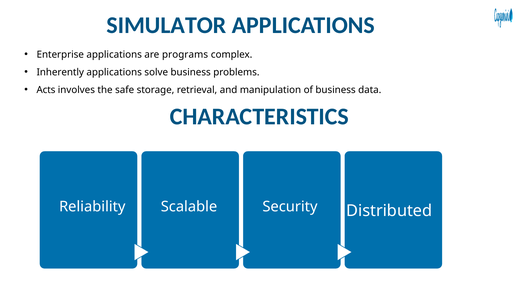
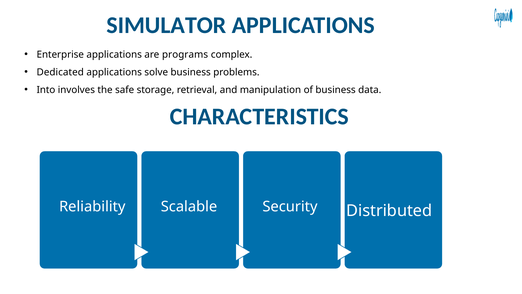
Inherently: Inherently -> Dedicated
Acts: Acts -> Into
